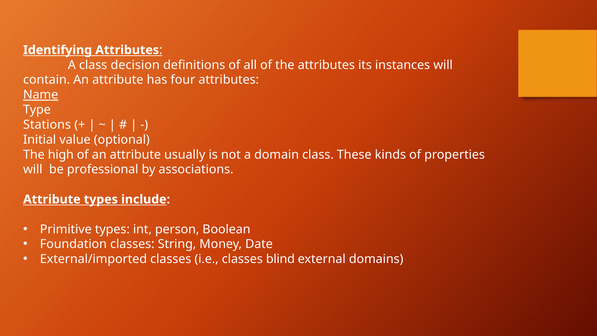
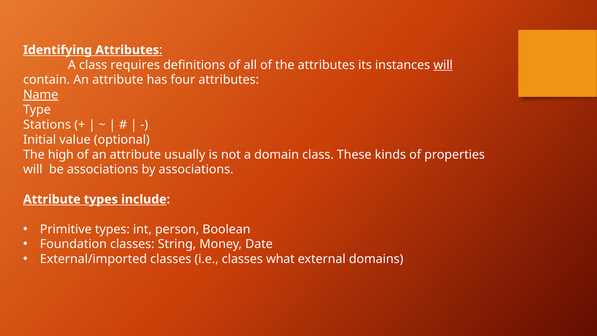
decision: decision -> requires
will at (443, 65) underline: none -> present
be professional: professional -> associations
blind: blind -> what
